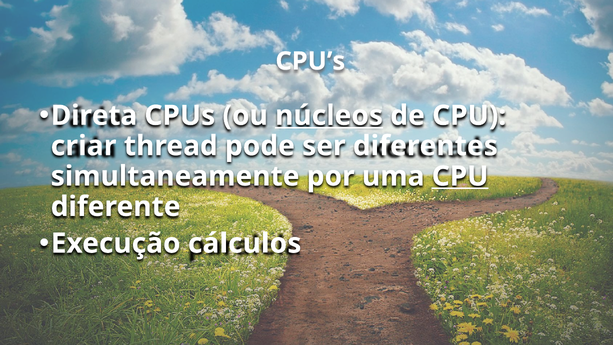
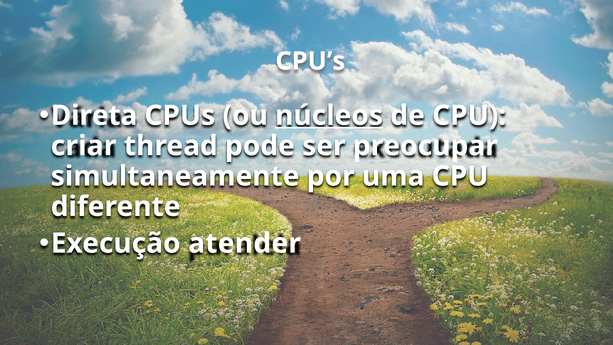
diferentes: diferentes -> preocupar
CPU at (460, 176) underline: present -> none
cálculos: cálculos -> atender
